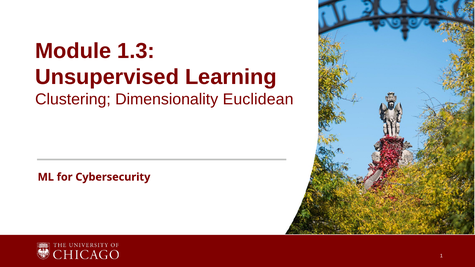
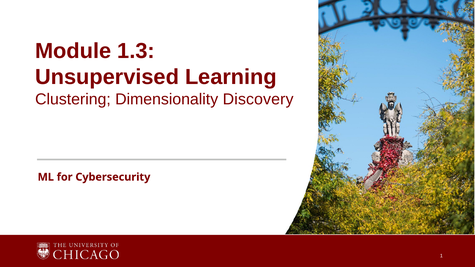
Euclidean: Euclidean -> Discovery
